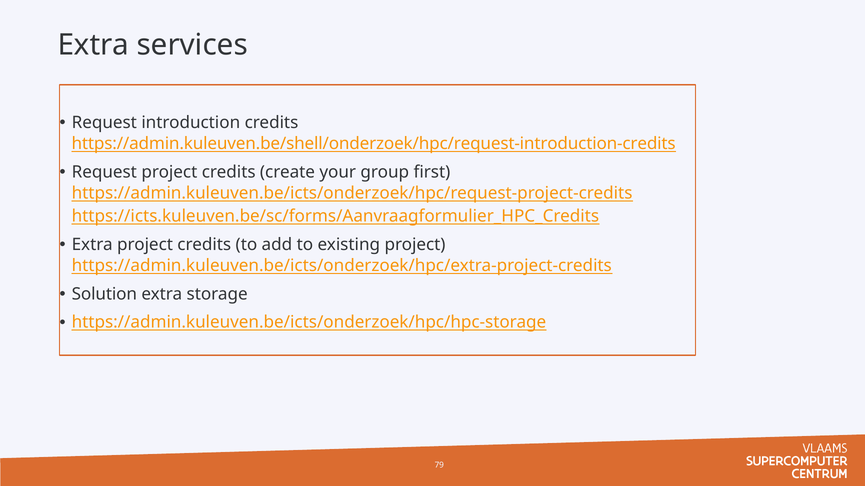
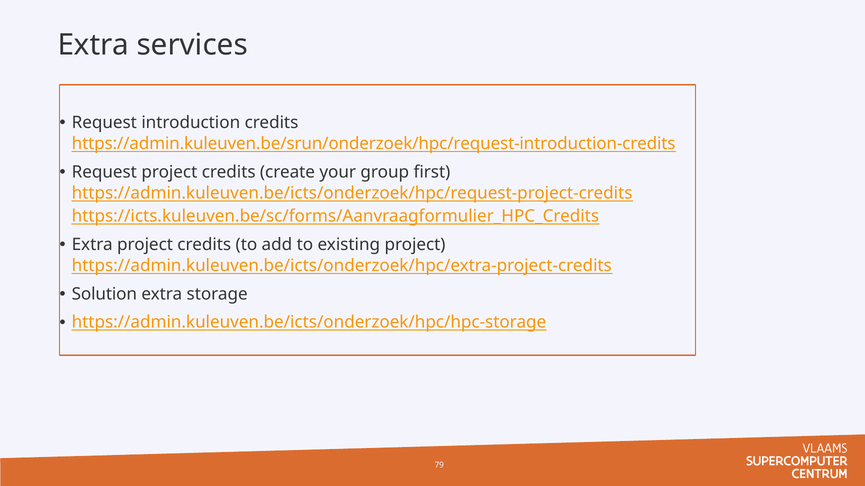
https://admin.kuleuven.be/shell/onderzoek/hpc/request-introduction-credits: https://admin.kuleuven.be/shell/onderzoek/hpc/request-introduction-credits -> https://admin.kuleuven.be/srun/onderzoek/hpc/request-introduction-credits
